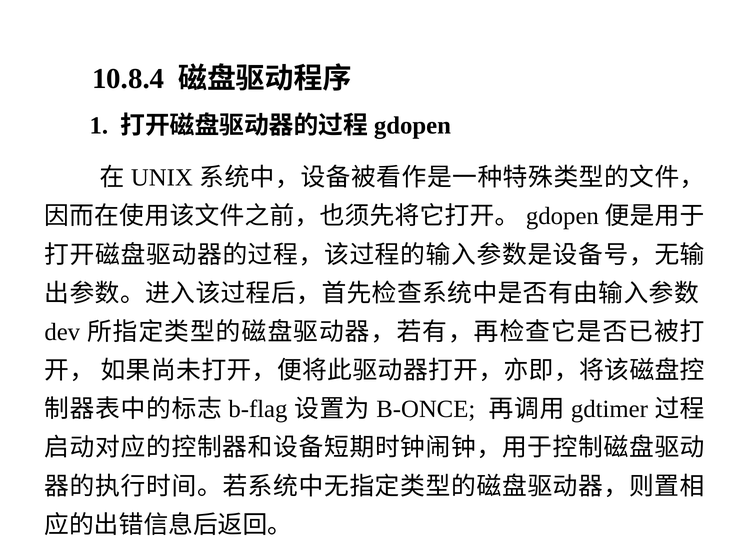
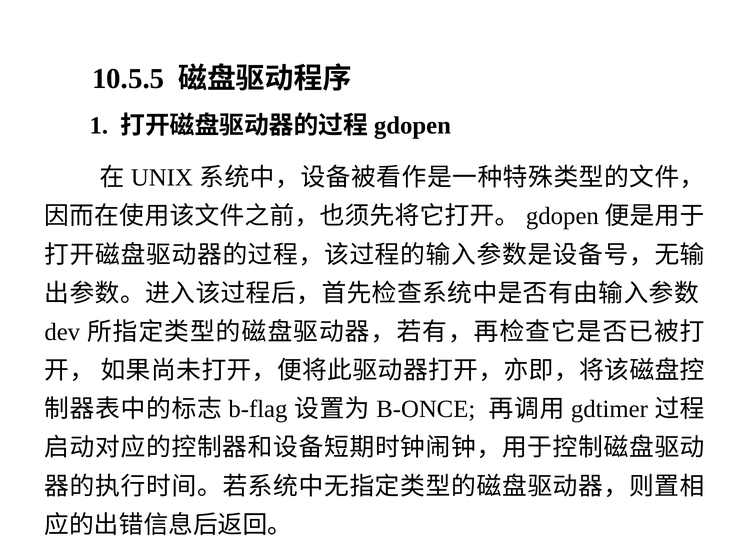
10.8.4: 10.8.4 -> 10.5.5
